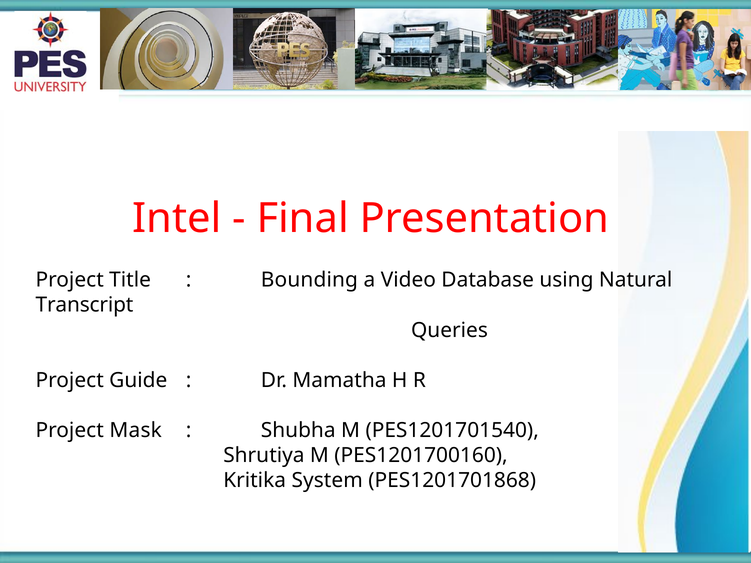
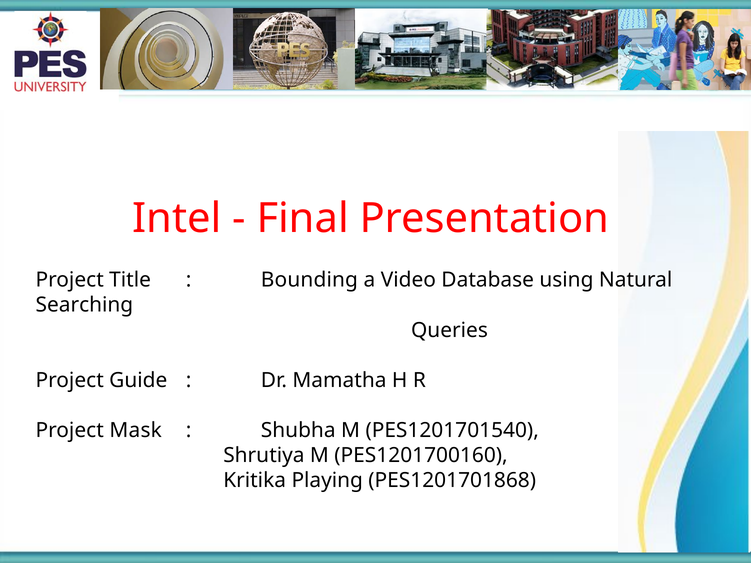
Transcript: Transcript -> Searching
System: System -> Playing
